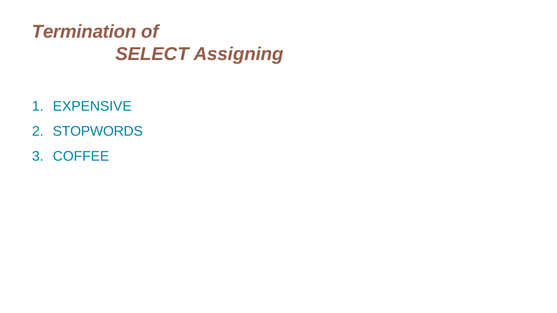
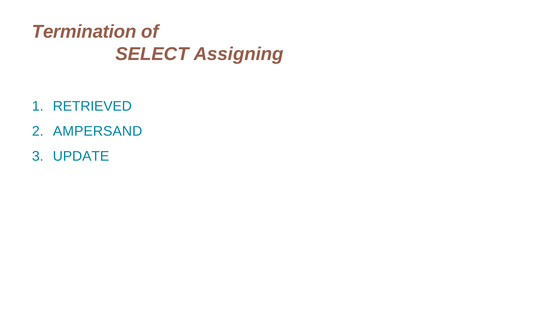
EXPENSIVE: EXPENSIVE -> RETRIEVED
STOPWORDS: STOPWORDS -> AMPERSAND
COFFEE: COFFEE -> UPDATE
